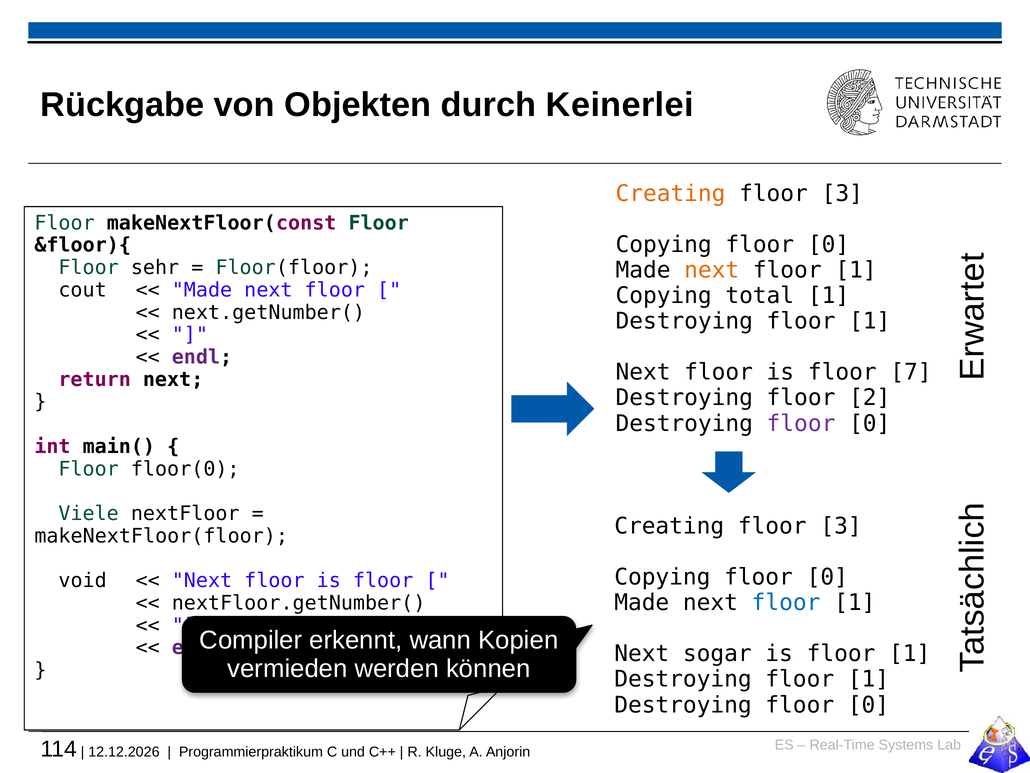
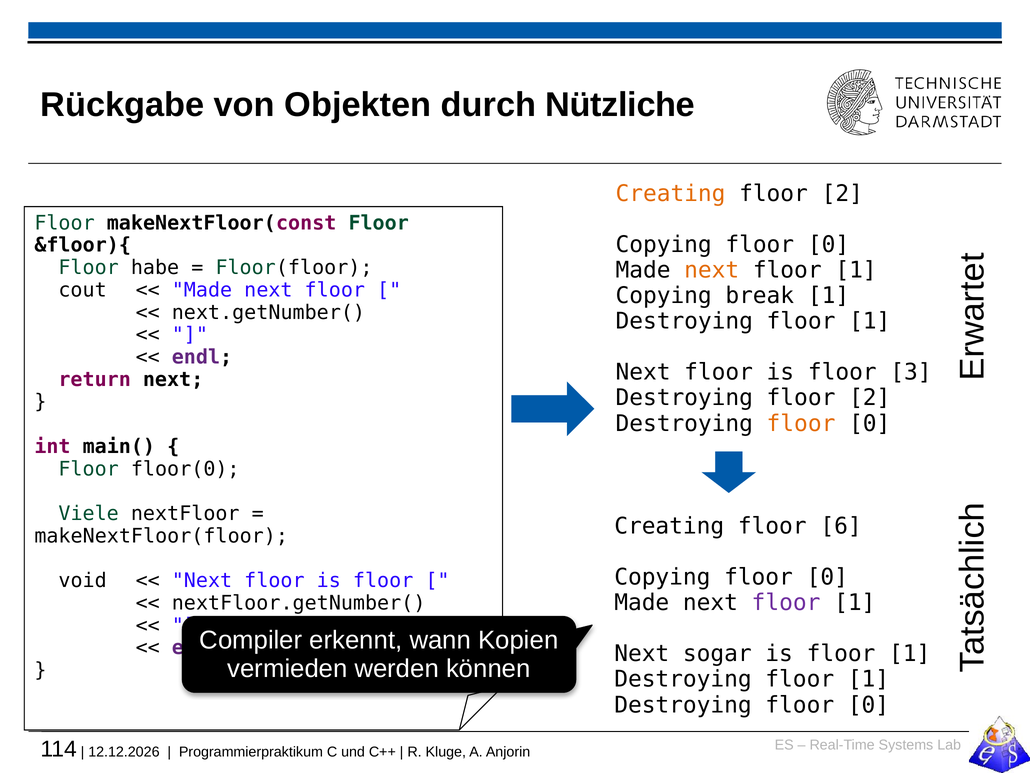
Keinerlei: Keinerlei -> Nützliche
3 at (842, 193): 3 -> 2
sehr: sehr -> habe
total: total -> break
7: 7 -> 3
floor at (801, 423) colour: purple -> orange
3 at (841, 526): 3 -> 6
floor at (786, 602) colour: blue -> purple
